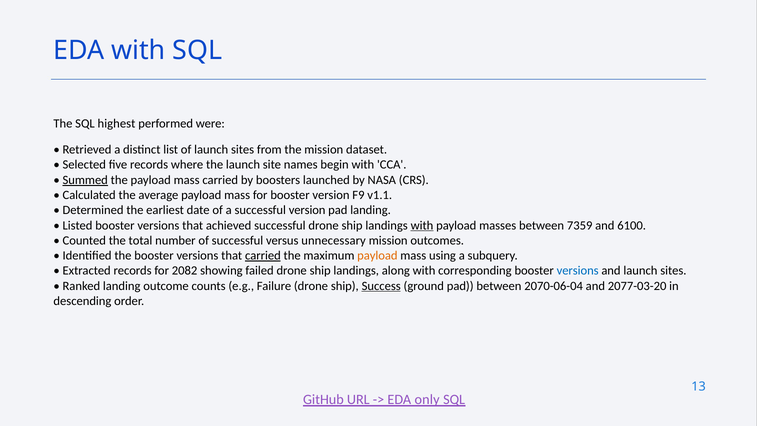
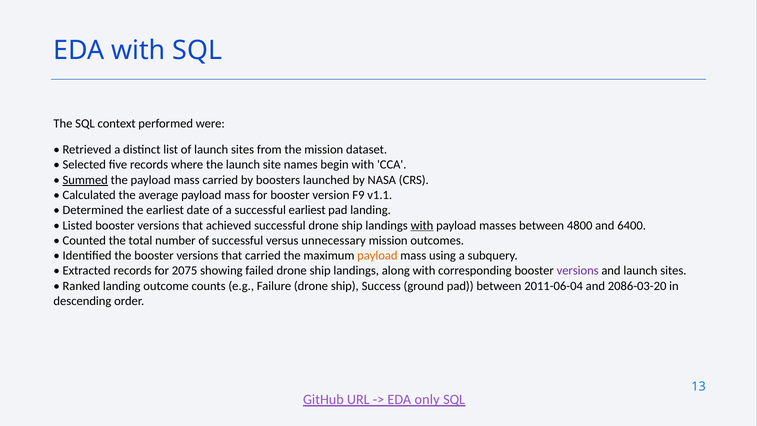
highest: highest -> context
successful version: version -> earliest
7359: 7359 -> 4800
6100: 6100 -> 6400
carried at (263, 256) underline: present -> none
2082: 2082 -> 2075
versions at (578, 271) colour: blue -> purple
Success underline: present -> none
2070-06-04: 2070-06-04 -> 2011-06-04
2077-03-20: 2077-03-20 -> 2086-03-20
